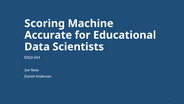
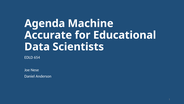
Scoring: Scoring -> Agenda
